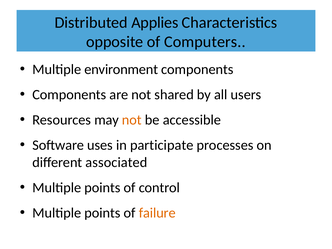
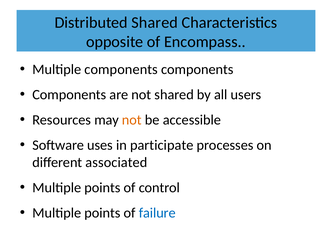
Distributed Applies: Applies -> Shared
Computers: Computers -> Encompass
Multiple environment: environment -> components
failure colour: orange -> blue
